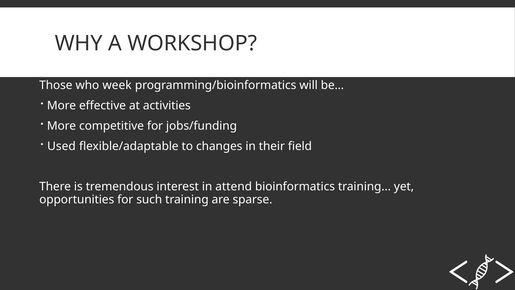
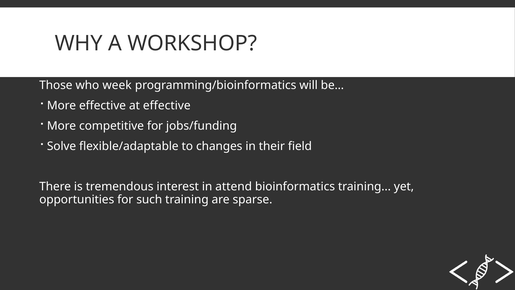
at activities: activities -> effective
Used: Used -> Solve
